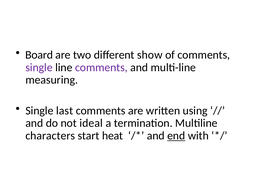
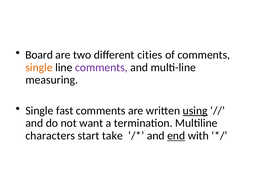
show: show -> cities
single at (39, 67) colour: purple -> orange
last: last -> fast
using underline: none -> present
ideal: ideal -> want
heat: heat -> take
